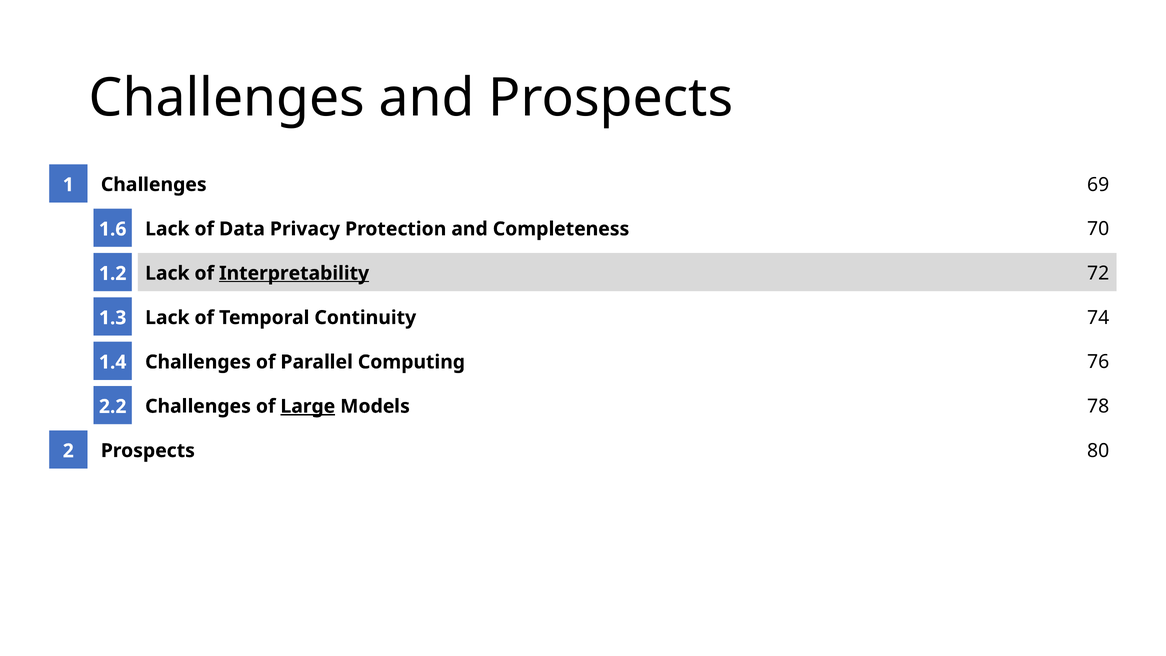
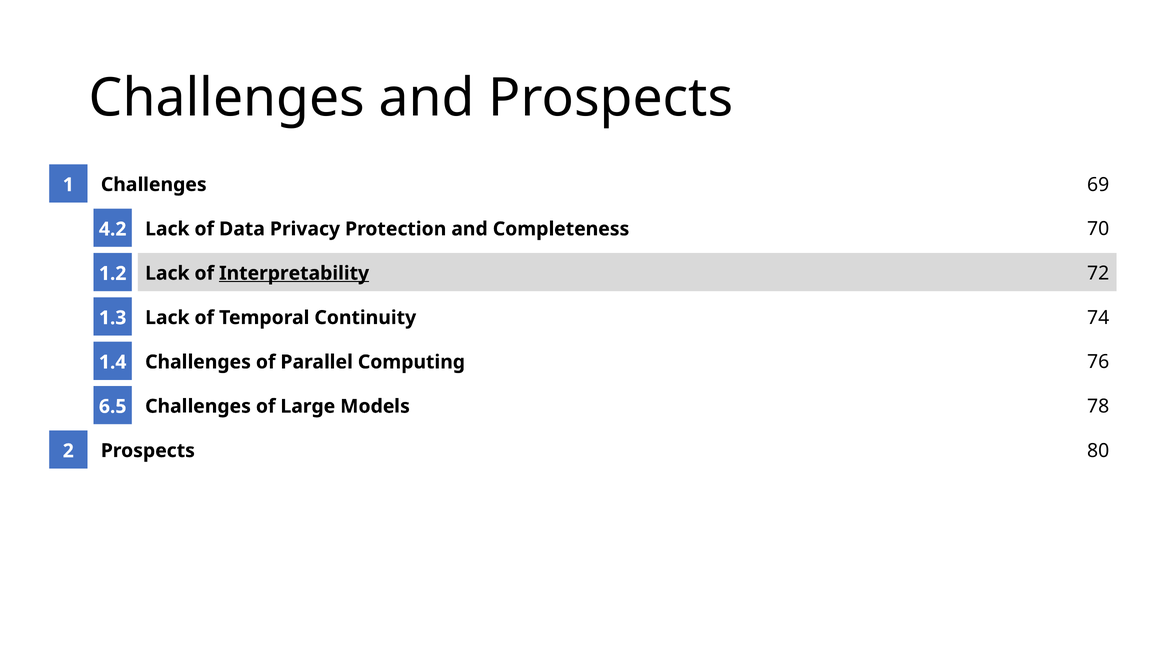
1.6: 1.6 -> 4.2
Large underline: present -> none
2.2: 2.2 -> 6.5
